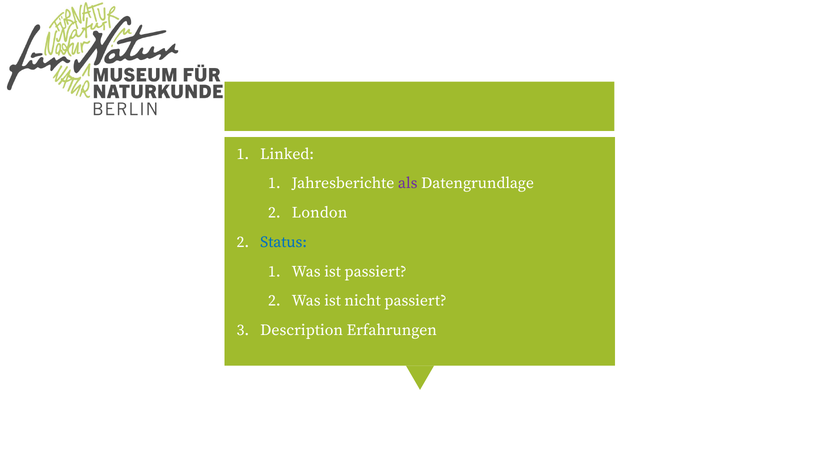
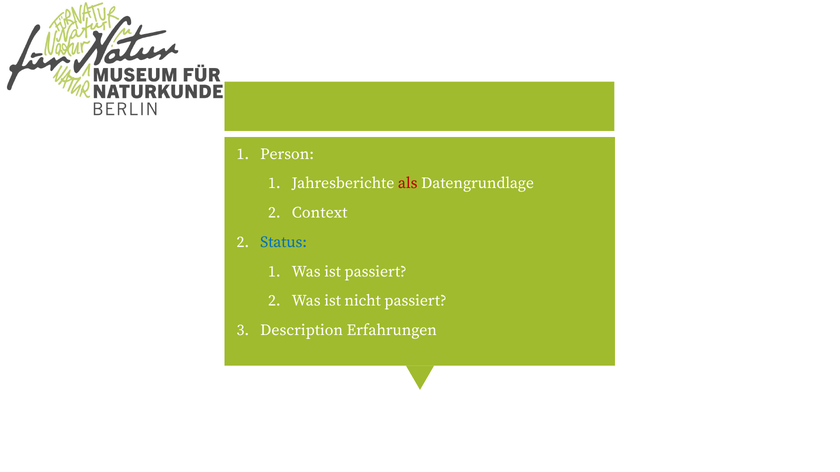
Linked: Linked -> Person
als colour: purple -> red
London: London -> Context
